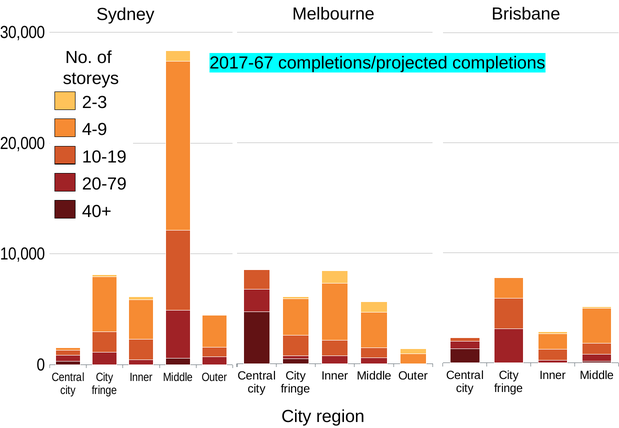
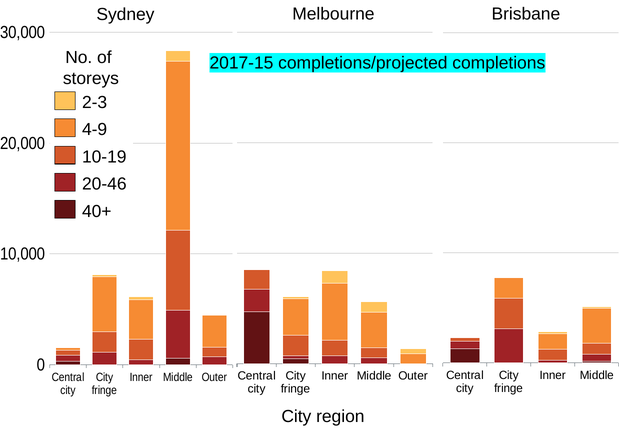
2017-67: 2017-67 -> 2017-15
20-79: 20-79 -> 20-46
